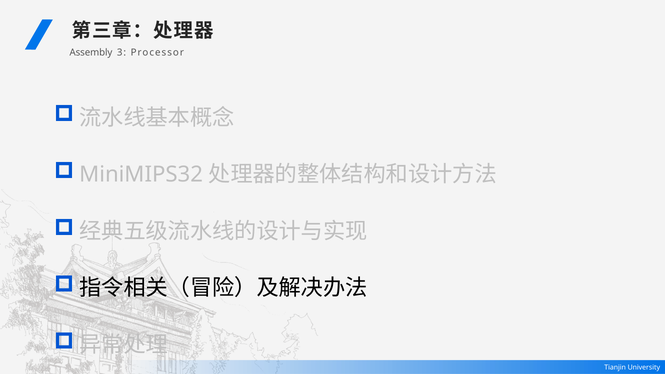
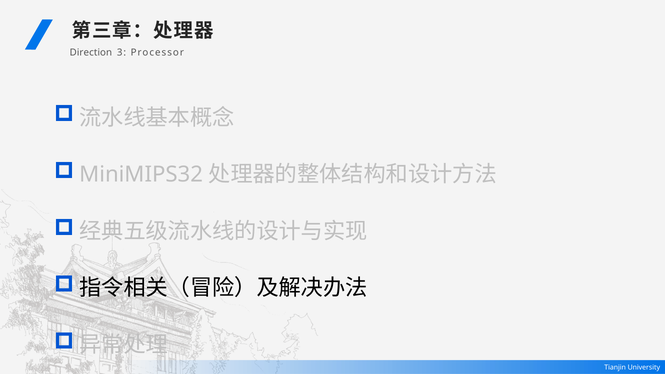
Assembly: Assembly -> Direction
